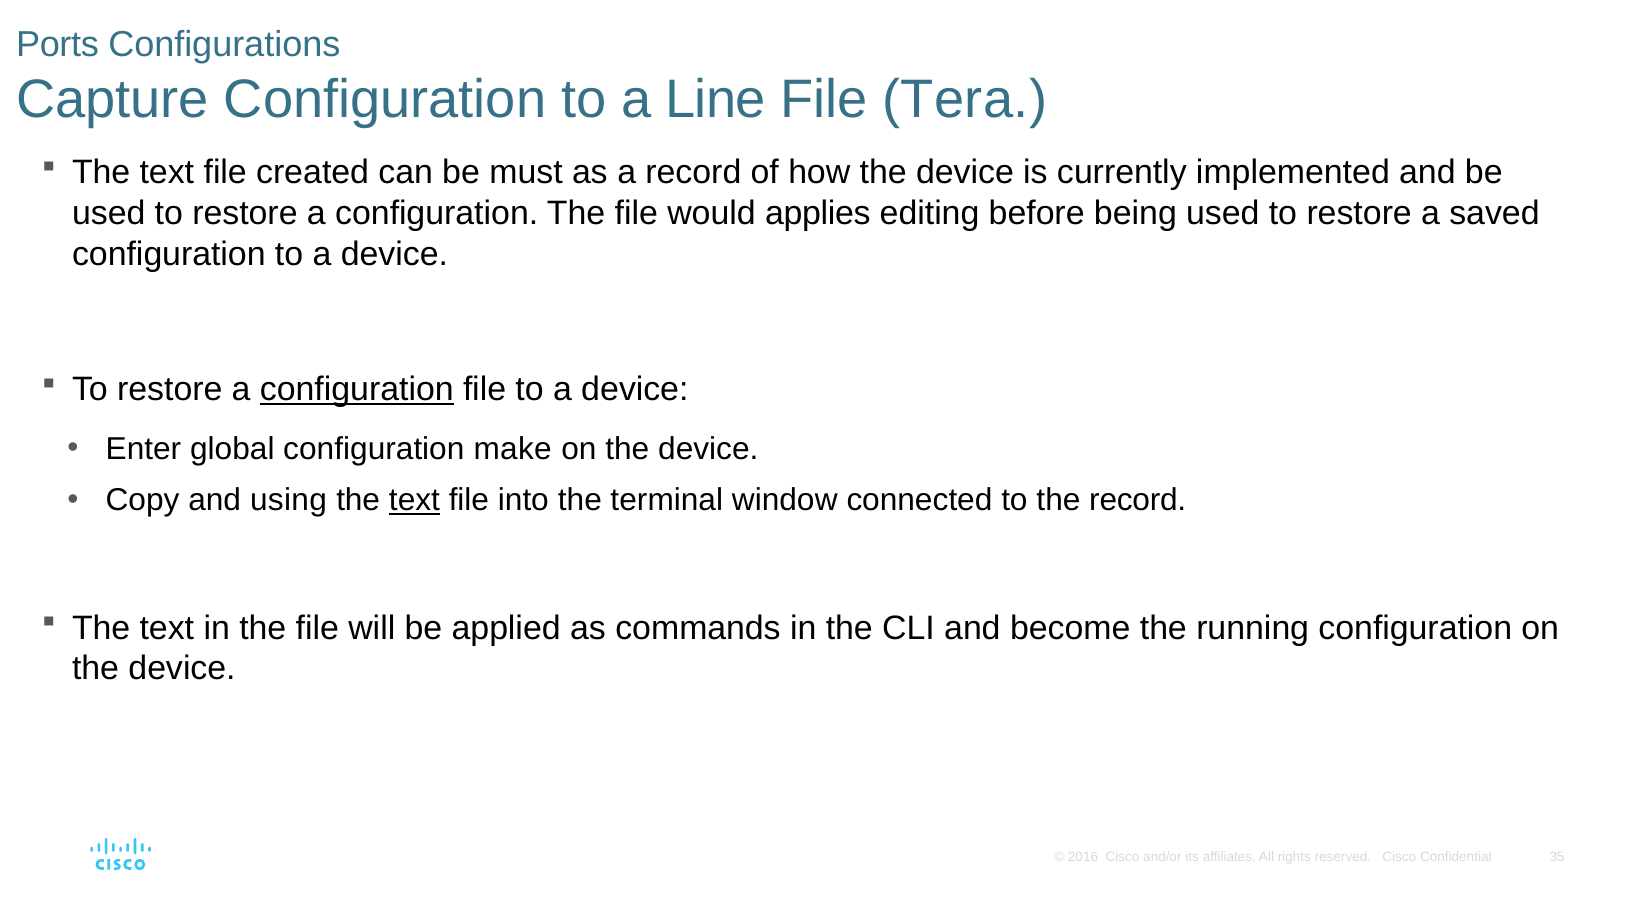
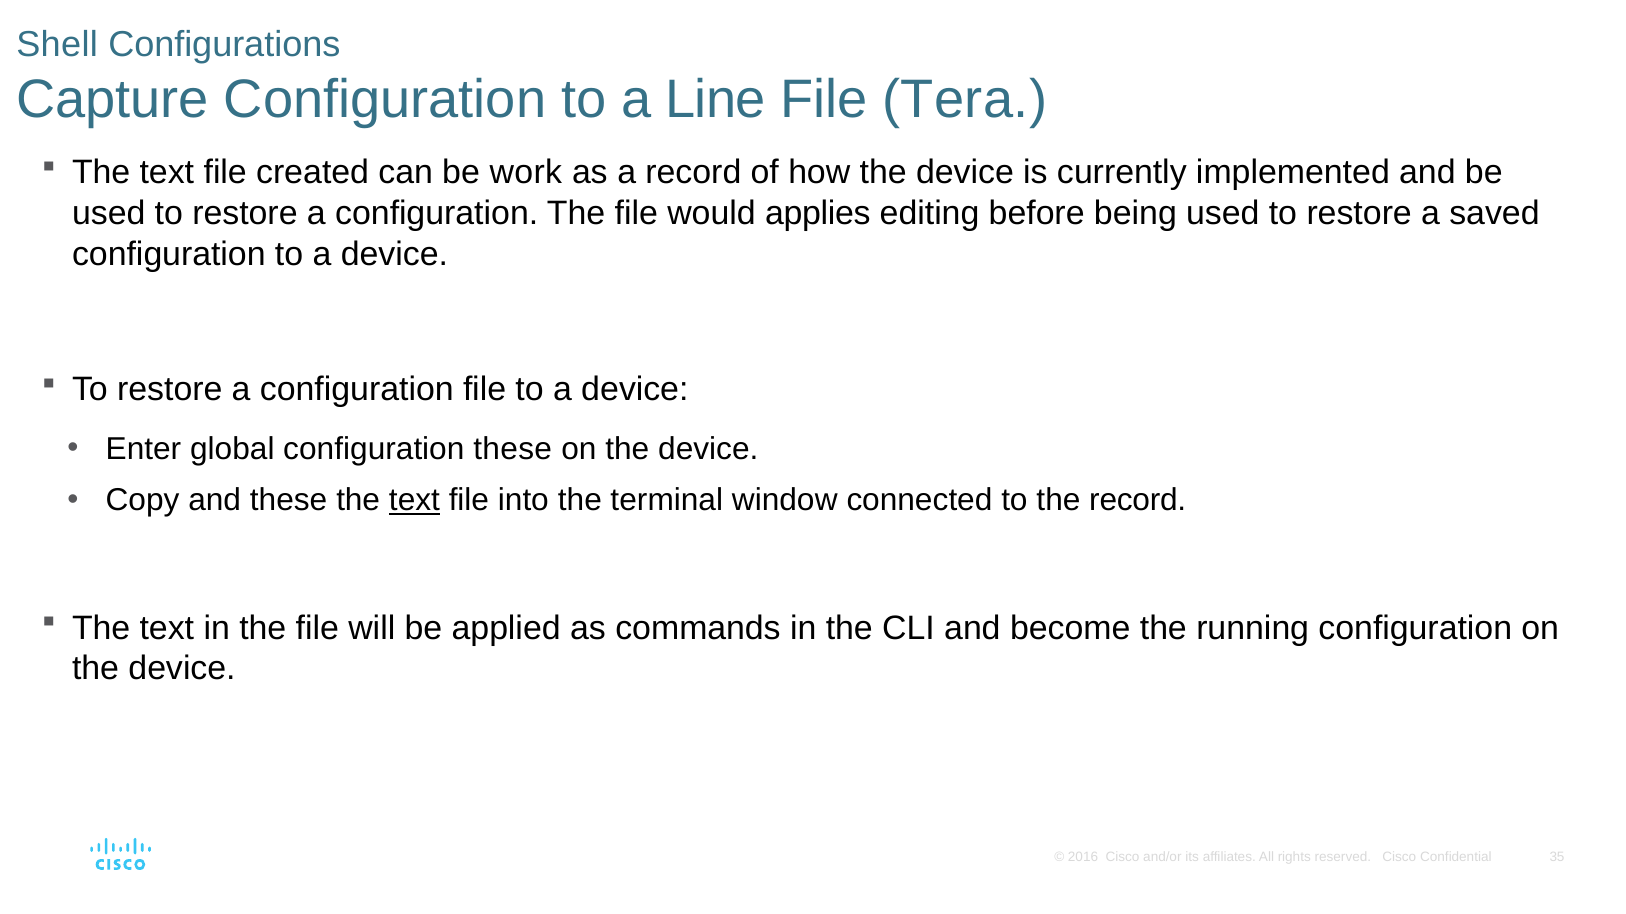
Ports: Ports -> Shell
must: must -> work
configuration at (357, 390) underline: present -> none
configuration make: make -> these
and using: using -> these
